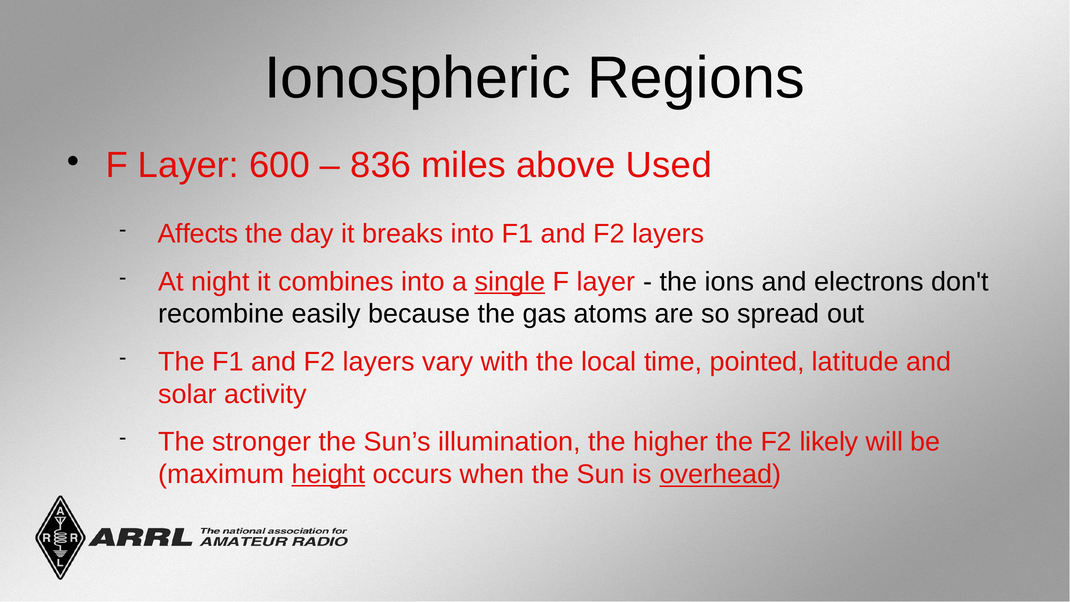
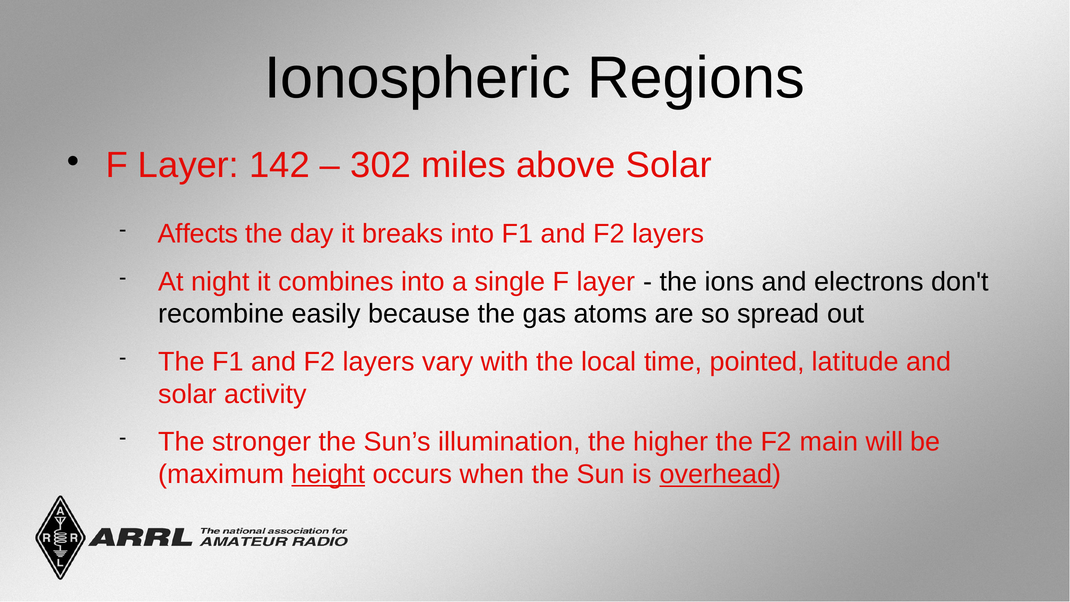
600: 600 -> 142
836: 836 -> 302
above Used: Used -> Solar
single underline: present -> none
likely: likely -> main
